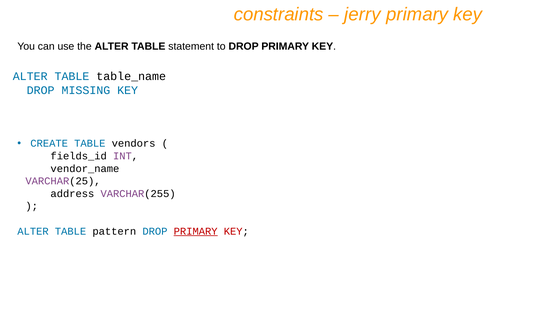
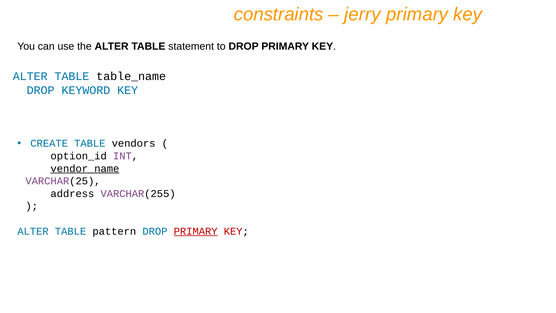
MISSING: MISSING -> KEYWORD
fields_id: fields_id -> option_id
vendor_name underline: none -> present
